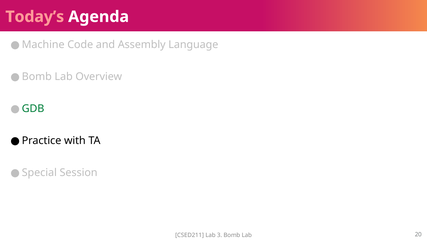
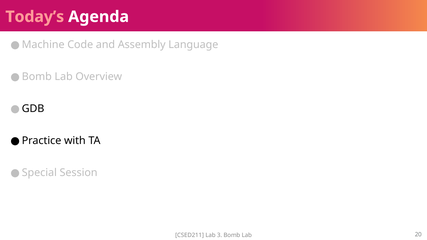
GDB colour: green -> black
